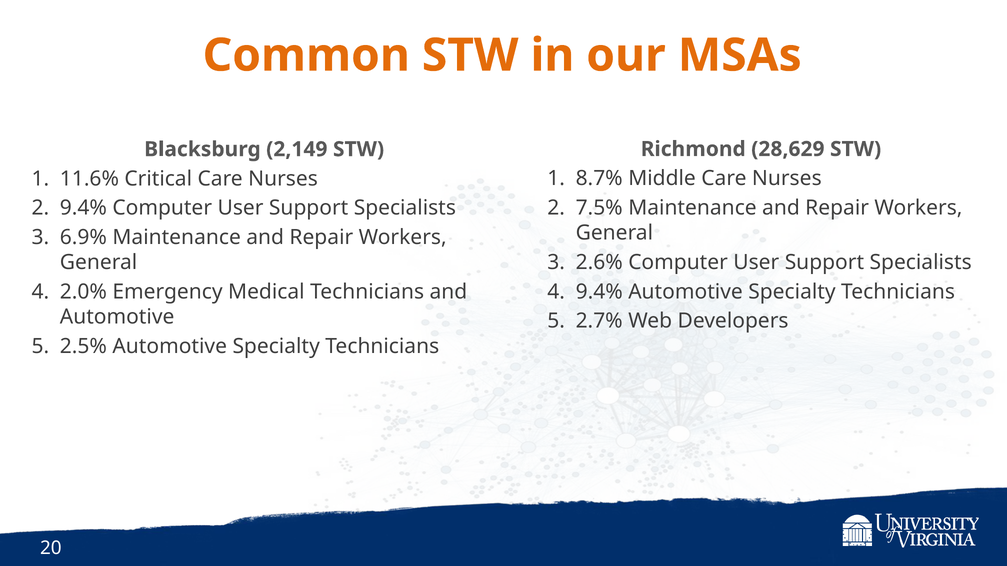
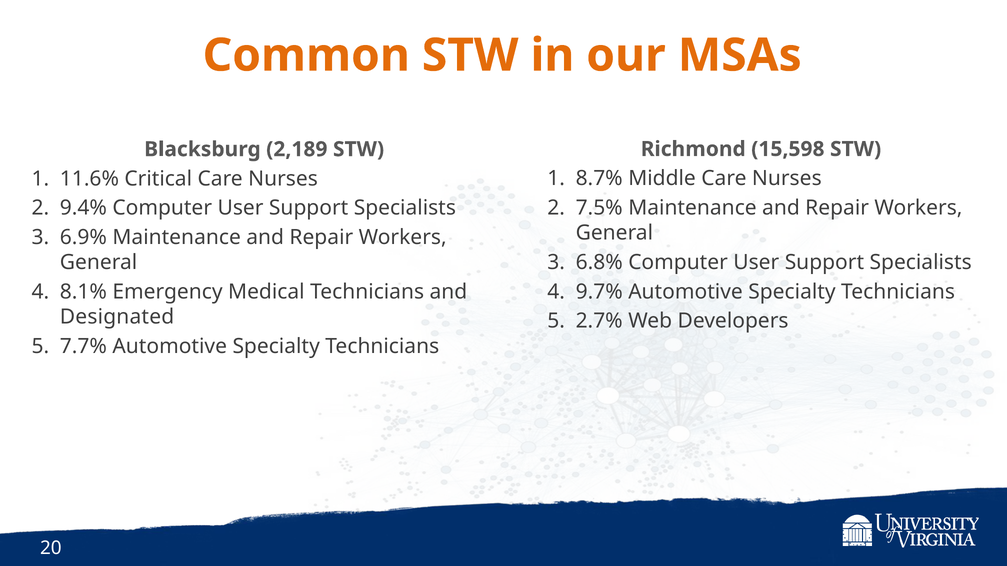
28,629: 28,629 -> 15,598
2,149: 2,149 -> 2,189
2.6%: 2.6% -> 6.8%
9.4% at (599, 292): 9.4% -> 9.7%
2.0%: 2.0% -> 8.1%
Automotive at (117, 317): Automotive -> Designated
2.5%: 2.5% -> 7.7%
